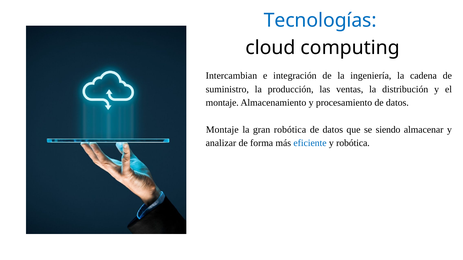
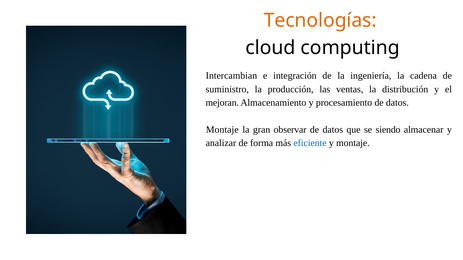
Tecnologías colour: blue -> orange
montaje at (222, 103): montaje -> mejoran
gran robótica: robótica -> observar
y robótica: robótica -> montaje
